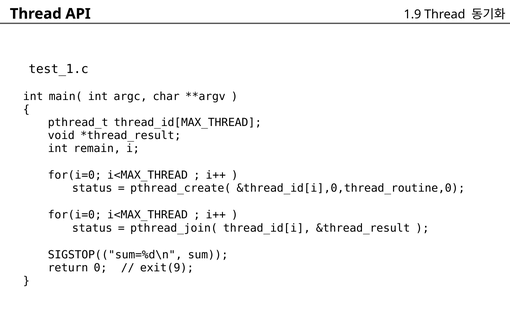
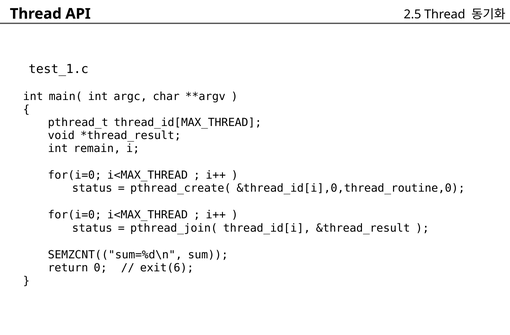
1.9: 1.9 -> 2.5
SIGSTOP(("sum=%d\n: SIGSTOP(("sum=%d\n -> SEMZCNT(("sum=%d\n
exit(9: exit(9 -> exit(6
